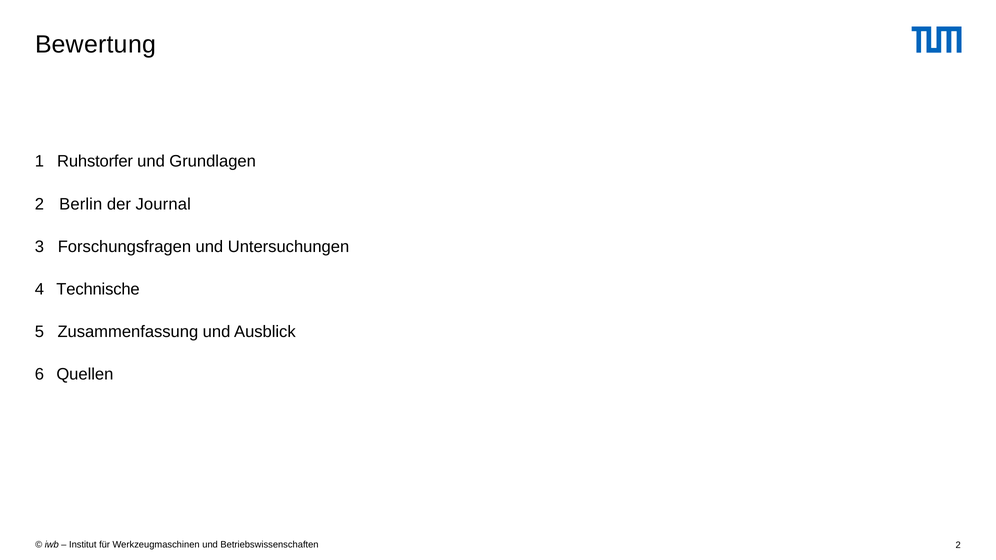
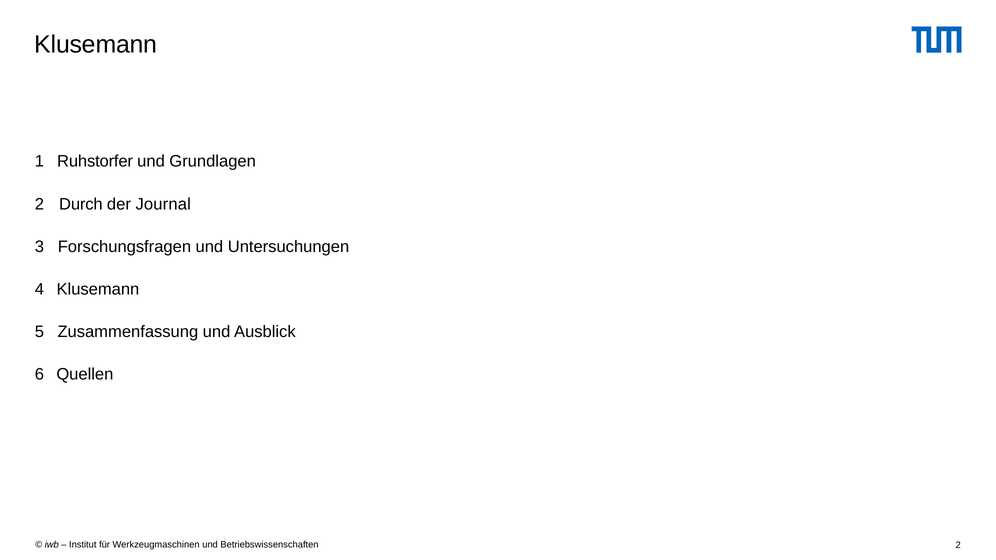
Bewertung at (96, 45): Bewertung -> Klusemann
Berlin: Berlin -> Durch
Technische at (98, 289): Technische -> Klusemann
